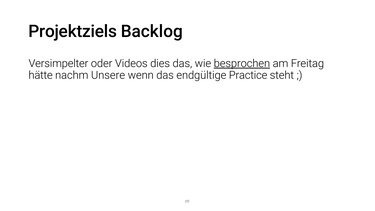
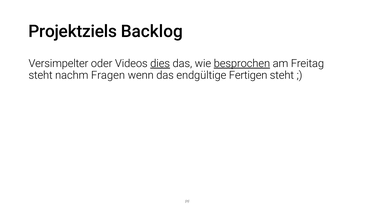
dies underline: none -> present
hätte at (41, 75): hätte -> steht
Unsere: Unsere -> Fragen
Practice: Practice -> Fertigen
